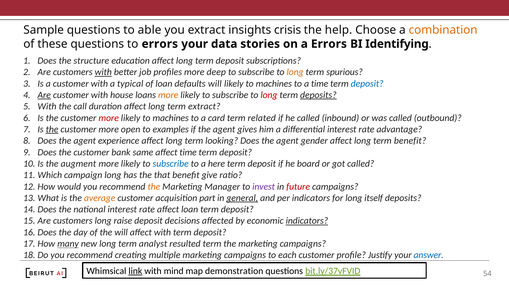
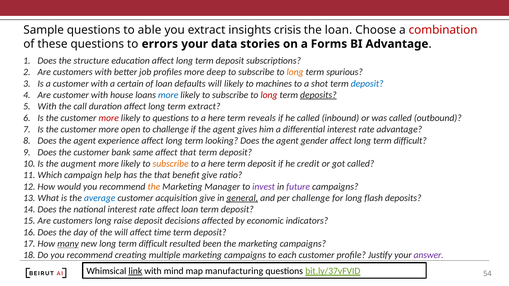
the help: help -> loan
combination colour: orange -> red
a Errors: Errors -> Forms
BI Identifying: Identifying -> Advantage
with at (103, 72) underline: present -> none
typical: typical -> certain
a time: time -> shot
Are at (44, 95) underline: present -> none
more at (168, 95) colour: orange -> blue
machines at (171, 118): machines -> questions
card at (216, 118): card -> here
related: related -> reveals
the at (52, 129) underline: present -> none
to examples: examples -> challenge
affect long term benefit: benefit -> difficult
affect time: time -> that
subscribe at (171, 164) colour: blue -> orange
board: board -> credit
campaign long: long -> help
future colour: red -> purple
average colour: orange -> blue
acquisition part: part -> give
per indicators: indicators -> challenge
itself: itself -> flash
indicators at (307, 221) underline: present -> none
affect with: with -> time
new long term analyst: analyst -> difficult
resulted term: term -> been
answer colour: blue -> purple
demonstration: demonstration -> manufacturing
